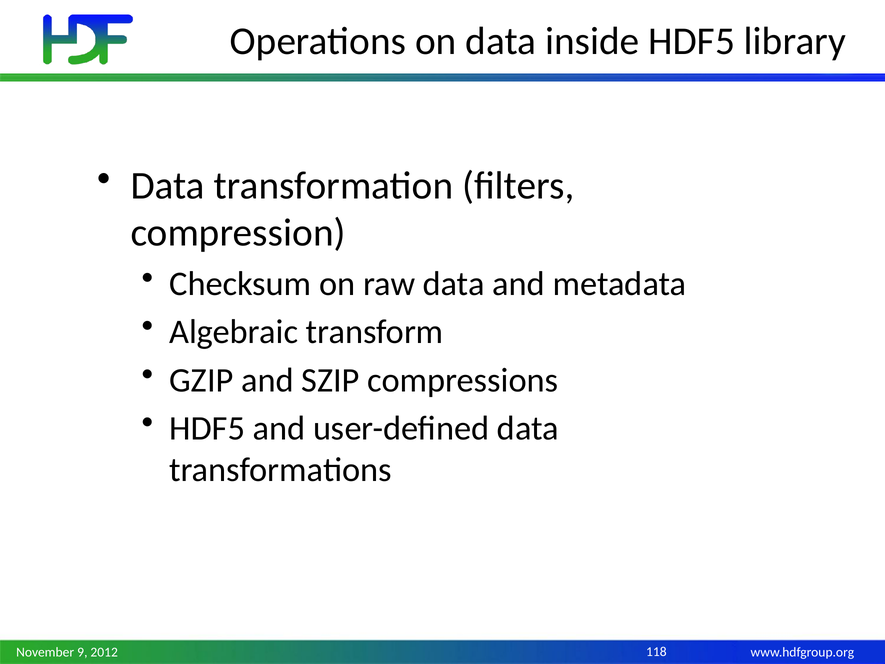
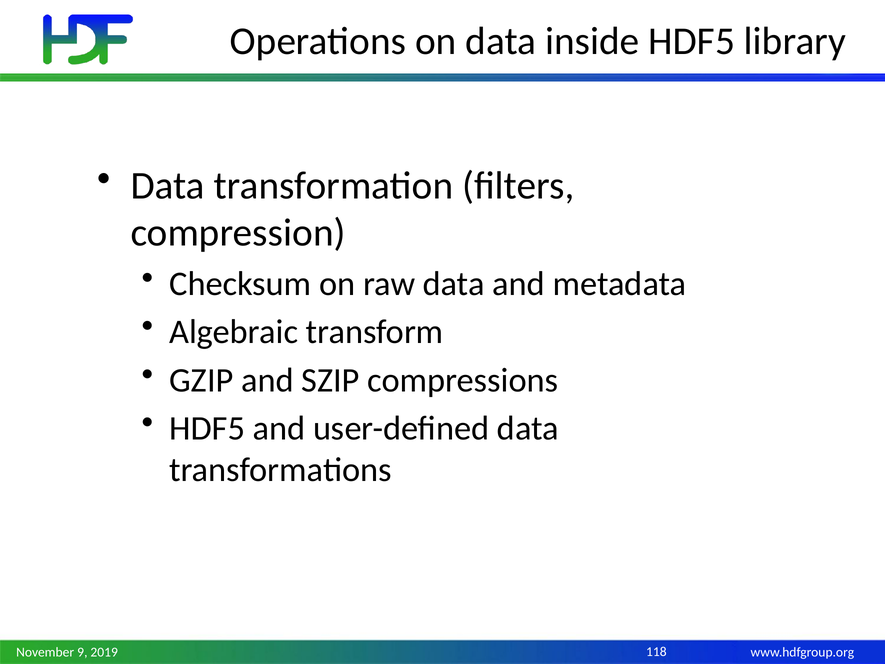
2012: 2012 -> 2019
